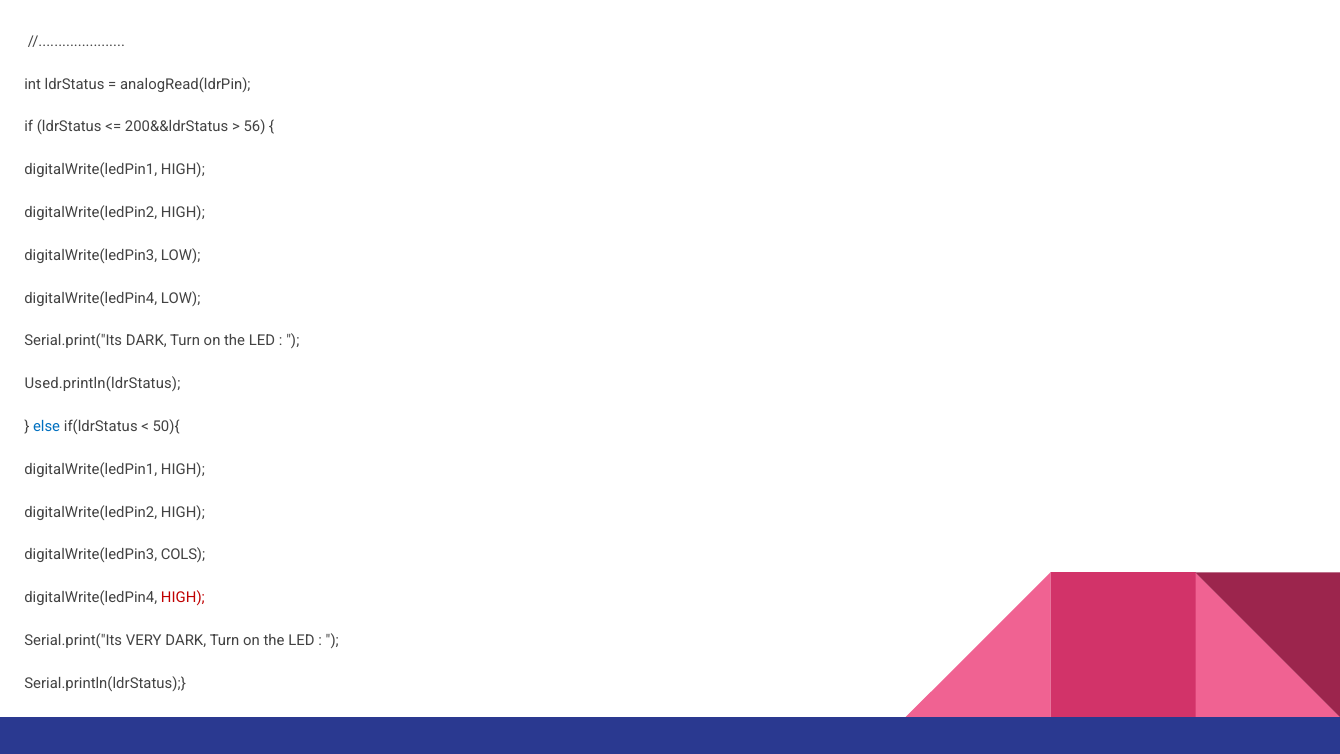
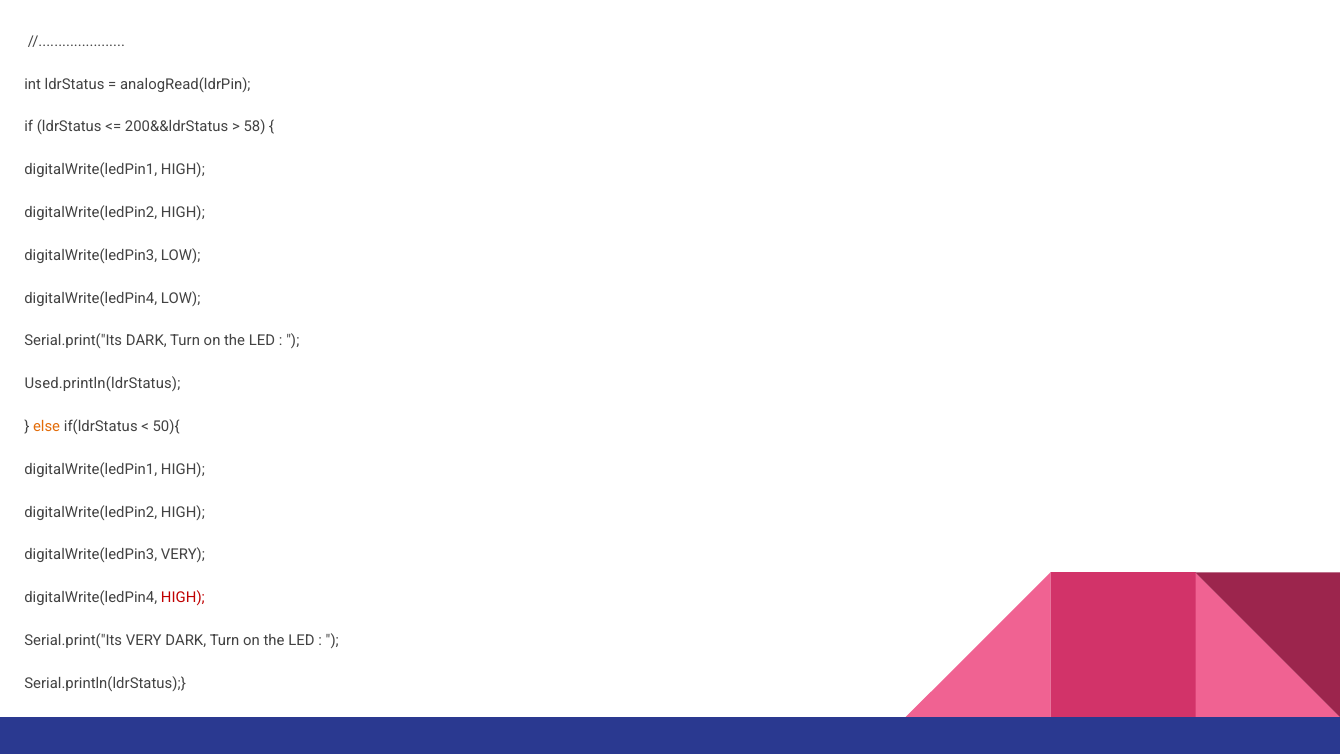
56: 56 -> 58
else colour: blue -> orange
digitalWrite(ledPin3 COLS: COLS -> VERY
